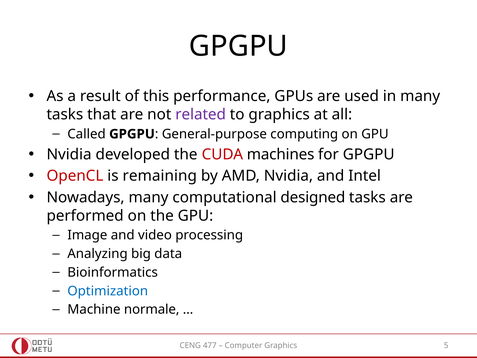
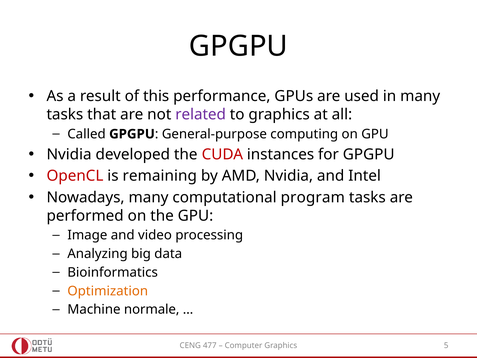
machines: machines -> instances
designed: designed -> program
Optimization colour: blue -> orange
